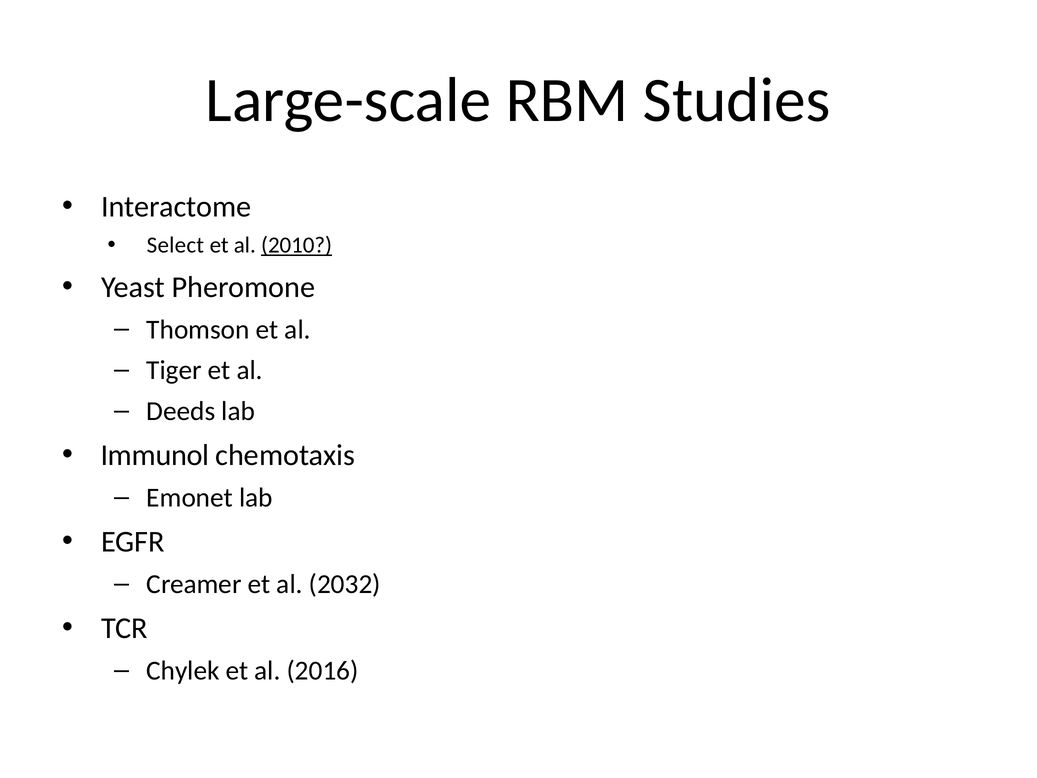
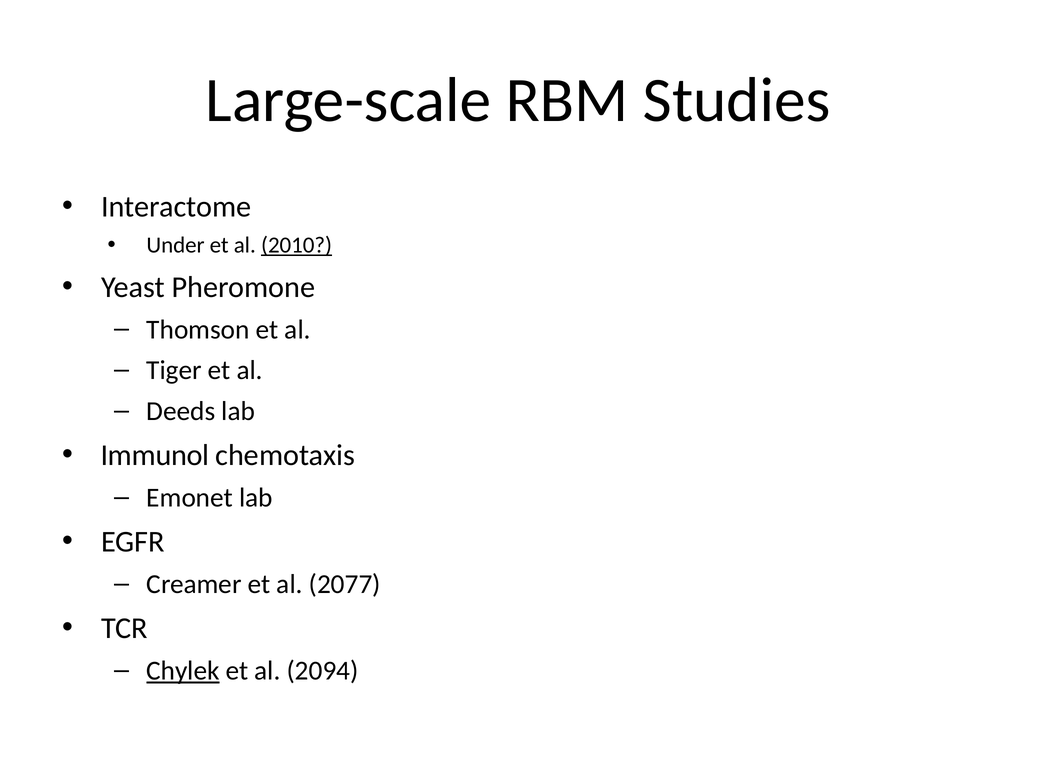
Select: Select -> Under
2032: 2032 -> 2077
Chylek underline: none -> present
2016: 2016 -> 2094
